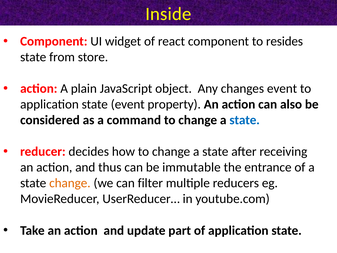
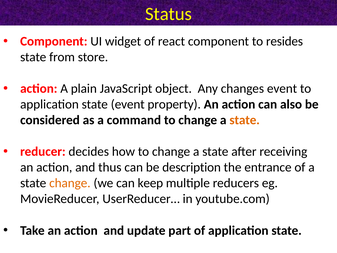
Inside: Inside -> Status
state at (245, 120) colour: blue -> orange
immutable: immutable -> description
filter: filter -> keep
